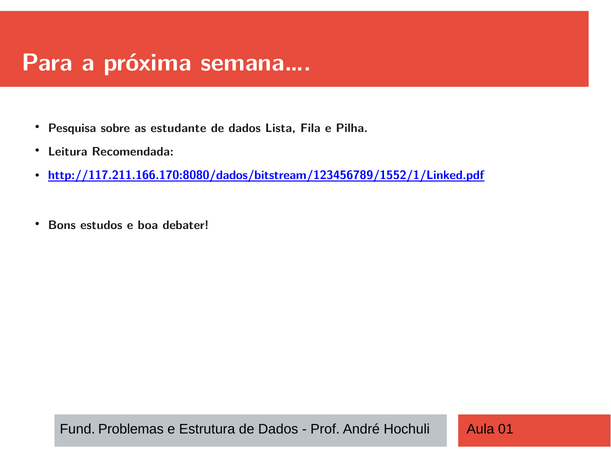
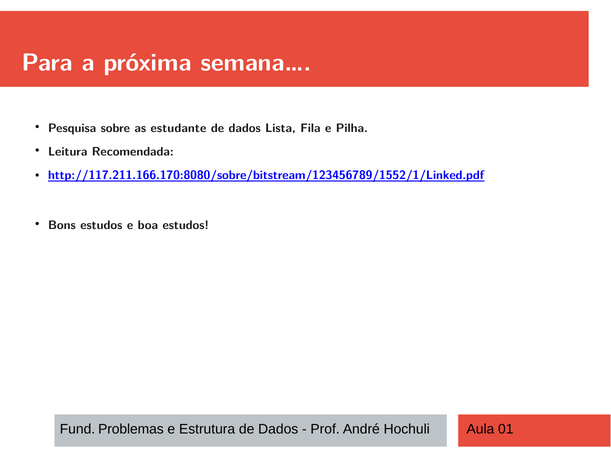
http://117.211.166.170:8080/dados/bitstream/123456789/1552/1/Linked.pdf: http://117.211.166.170:8080/dados/bitstream/123456789/1552/1/Linked.pdf -> http://117.211.166.170:8080/sobre/bitstream/123456789/1552/1/Linked.pdf
boa debater: debater -> estudos
